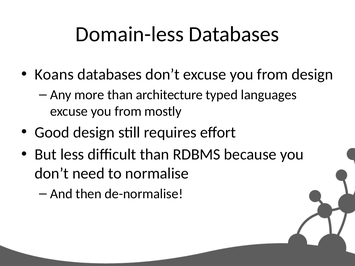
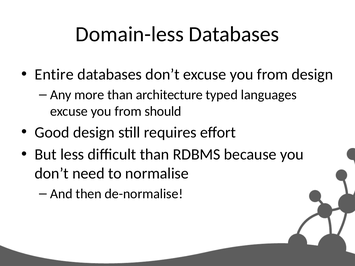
Koans: Koans -> Entire
mostly: mostly -> should
